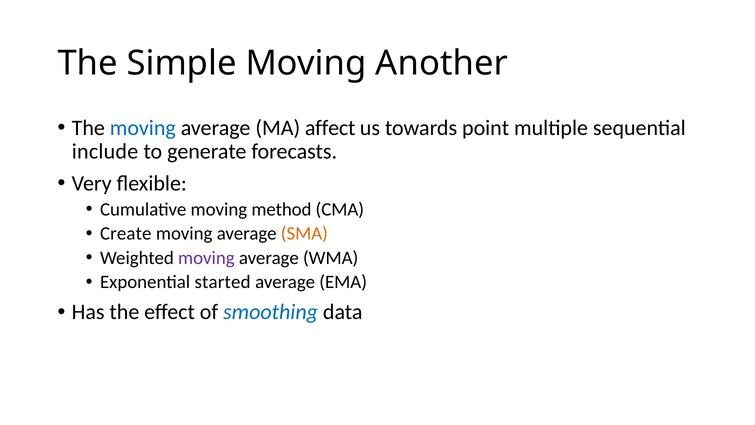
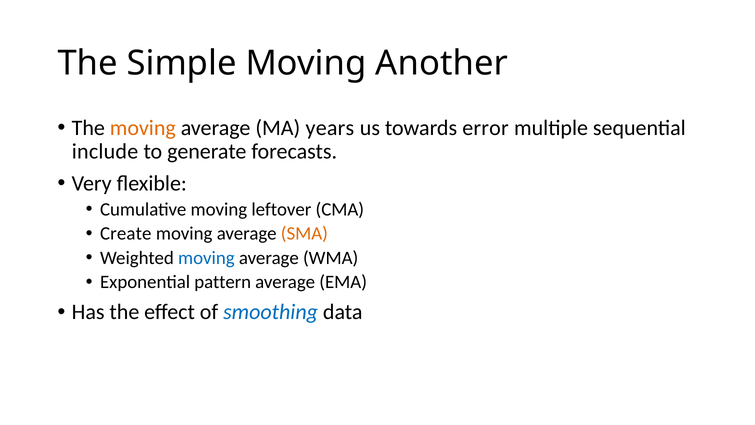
moving at (143, 128) colour: blue -> orange
affect: affect -> years
point: point -> error
method: method -> leftover
moving at (206, 258) colour: purple -> blue
started: started -> pattern
